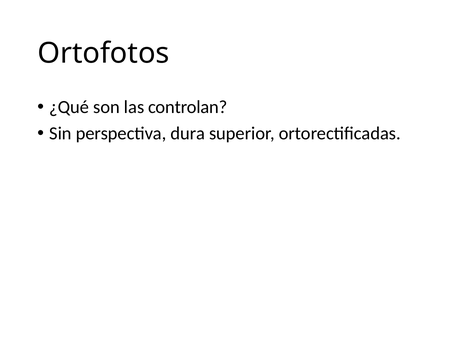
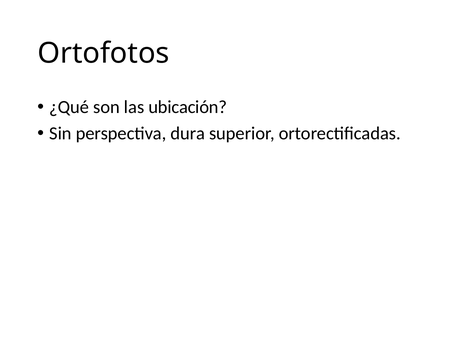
controlan: controlan -> ubicación
